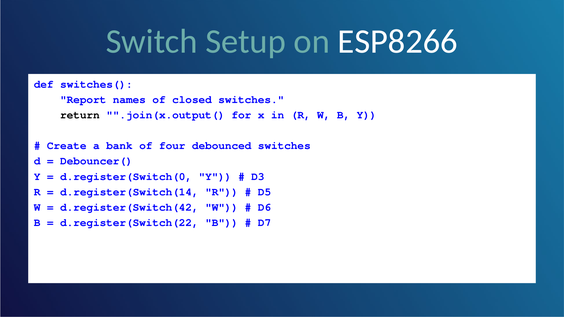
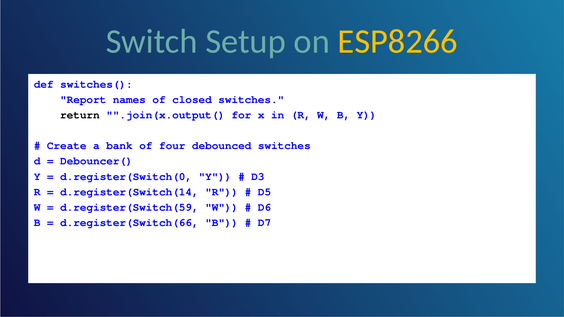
ESP8266 colour: white -> yellow
d.register(Switch(42: d.register(Switch(42 -> d.register(Switch(59
d.register(Switch(22: d.register(Switch(22 -> d.register(Switch(66
